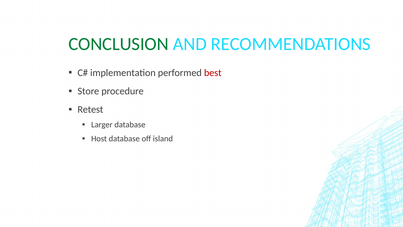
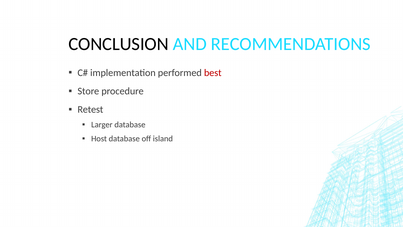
CONCLUSION colour: green -> black
